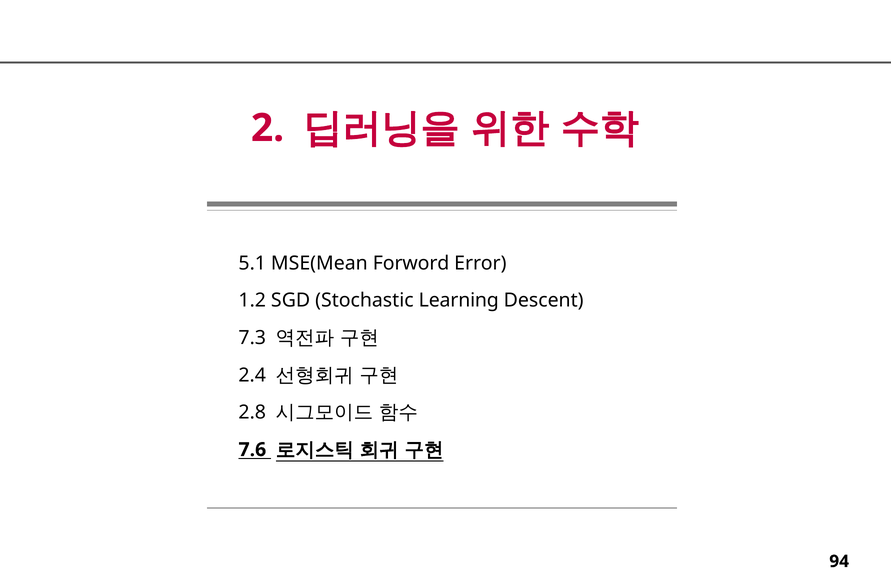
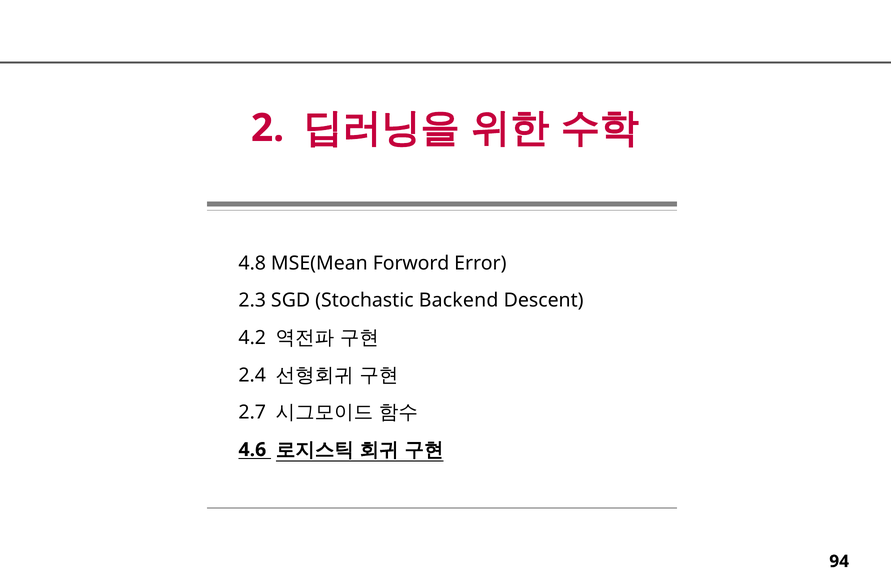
5.1: 5.1 -> 4.8
1.2: 1.2 -> 2.3
Learning: Learning -> Backend
7.3: 7.3 -> 4.2
2.8: 2.8 -> 2.7
7.6: 7.6 -> 4.6
